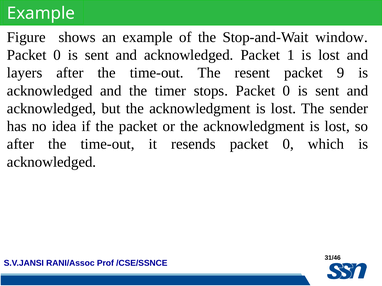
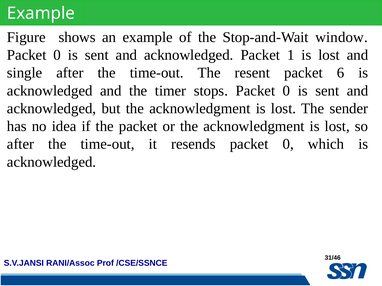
layers: layers -> single
9: 9 -> 6
